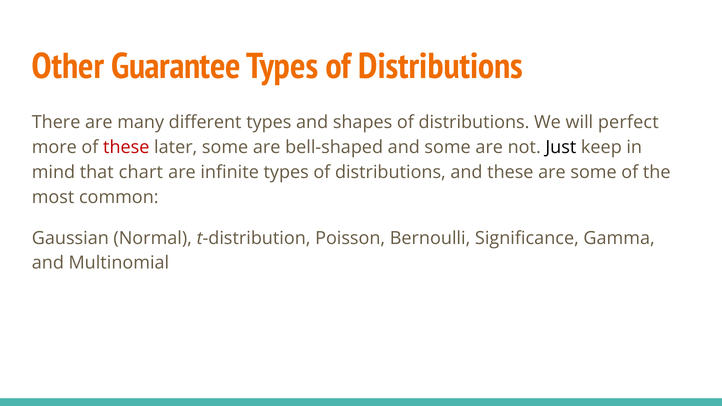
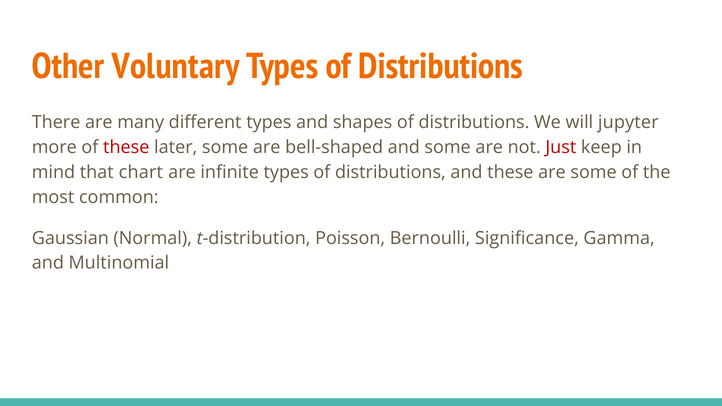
Guarantee: Guarantee -> Voluntary
perfect: perfect -> jupyter
Just colour: black -> red
